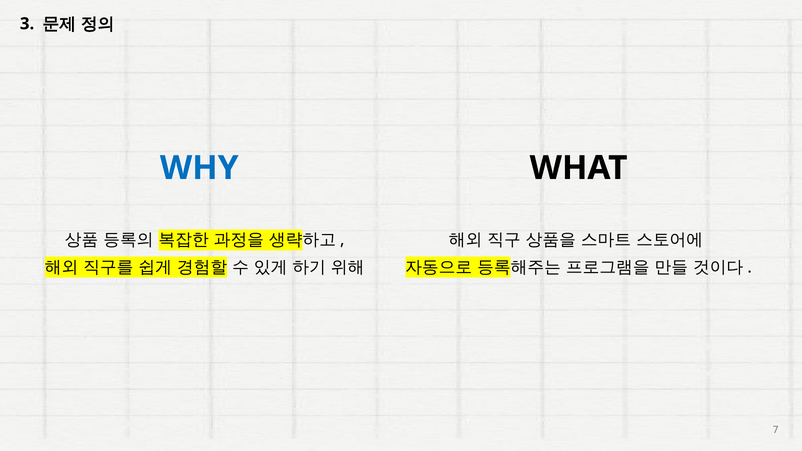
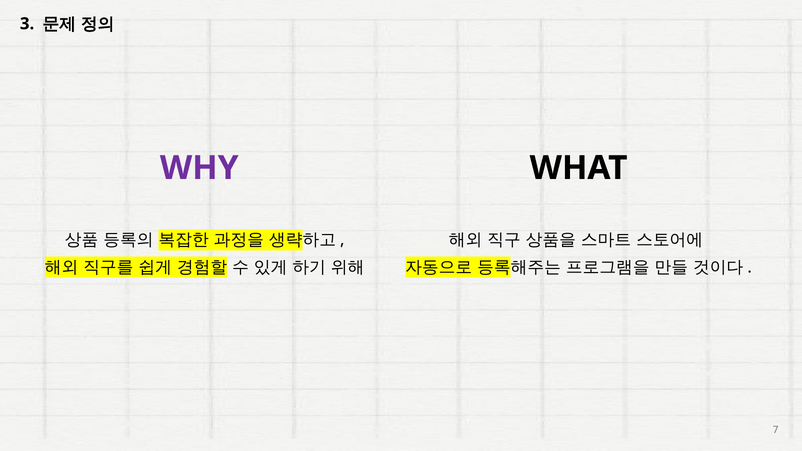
WHY colour: blue -> purple
